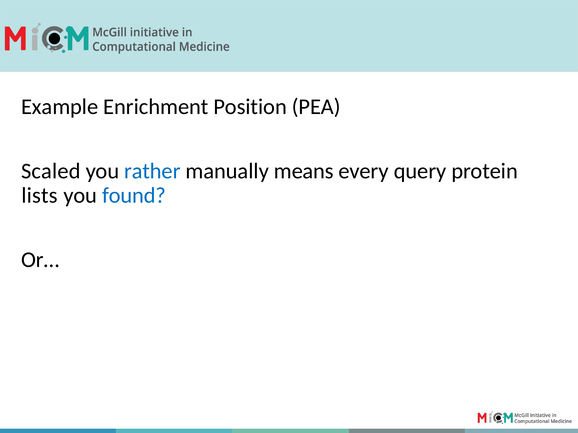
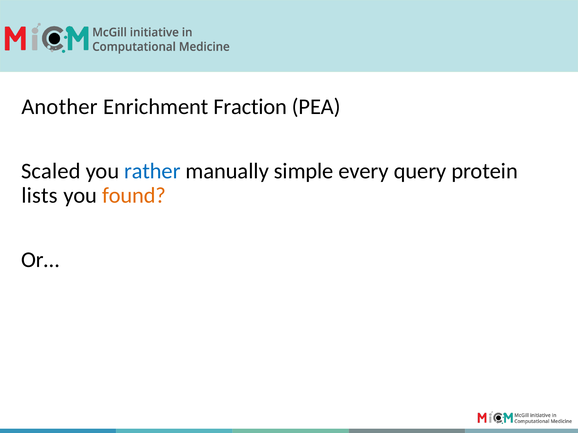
Example: Example -> Another
Position: Position -> Fraction
means: means -> simple
found colour: blue -> orange
